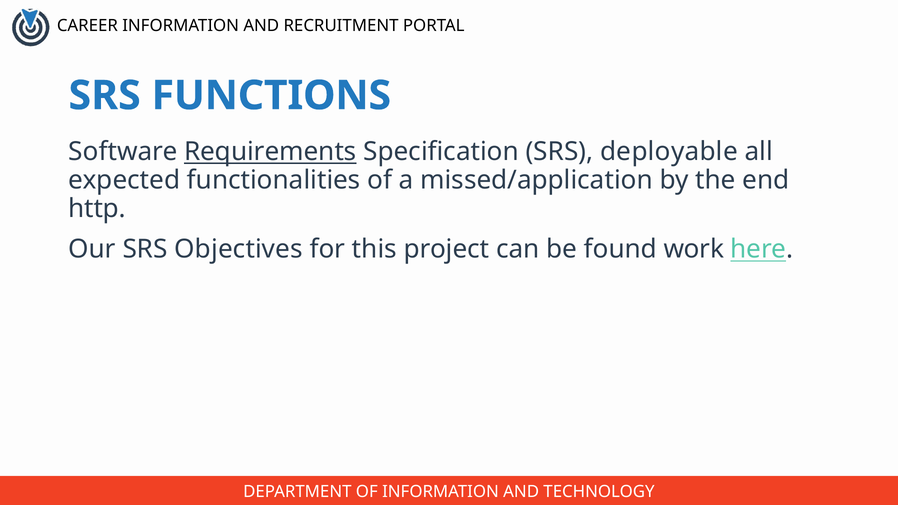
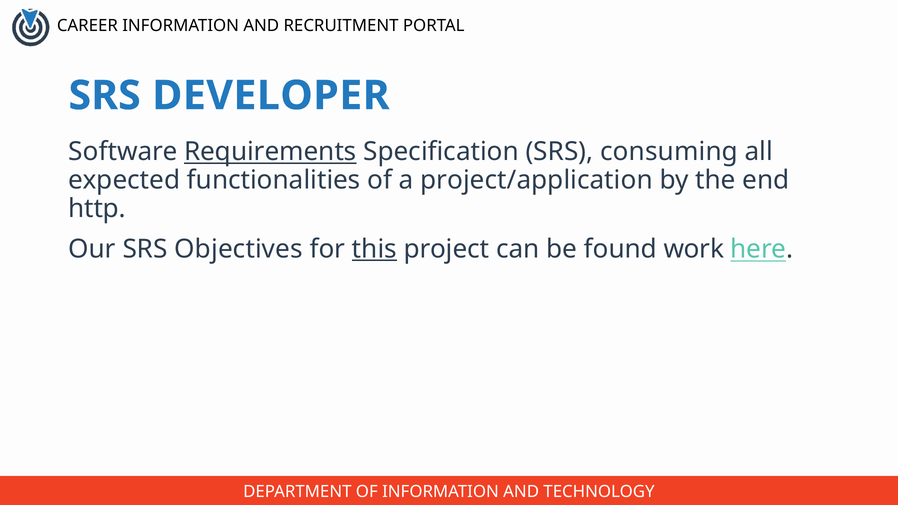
FUNCTIONS: FUNCTIONS -> DEVELOPER
deployable: deployable -> consuming
missed/application: missed/application -> project/application
this underline: none -> present
